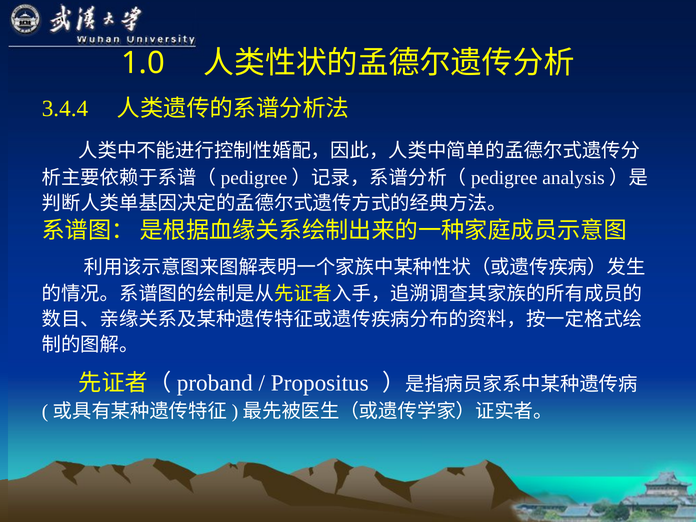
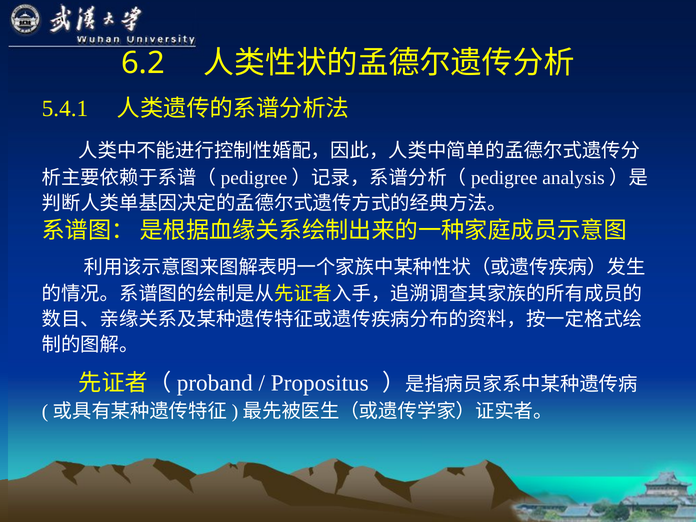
1.0: 1.0 -> 6.2
3.4.4: 3.4.4 -> 5.4.1
